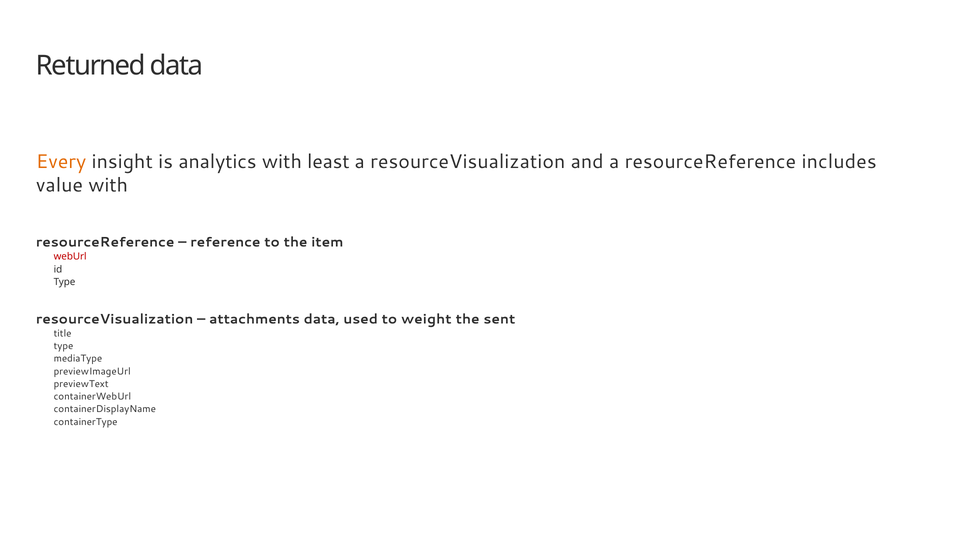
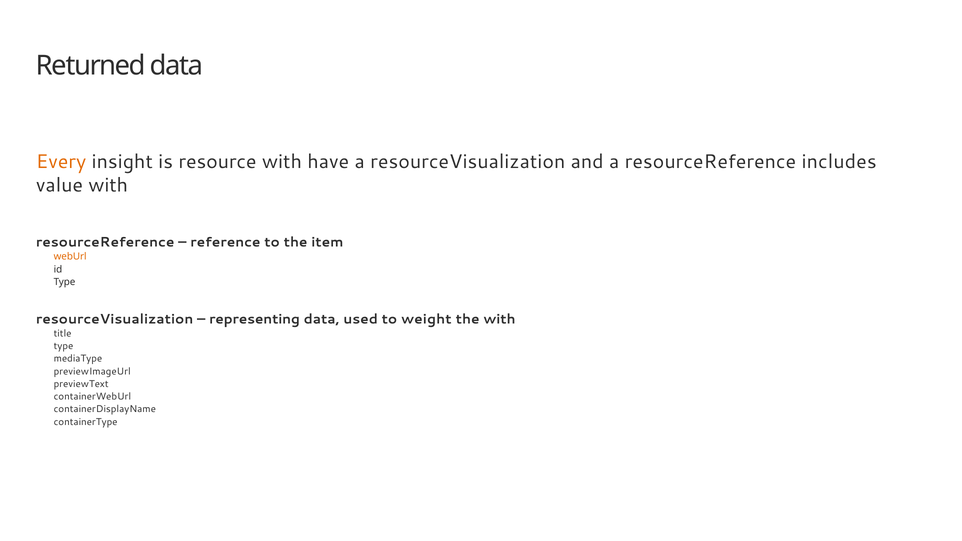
analytics: analytics -> resource
least: least -> have
webUrl colour: red -> orange
attachments: attachments -> representing
the sent: sent -> with
